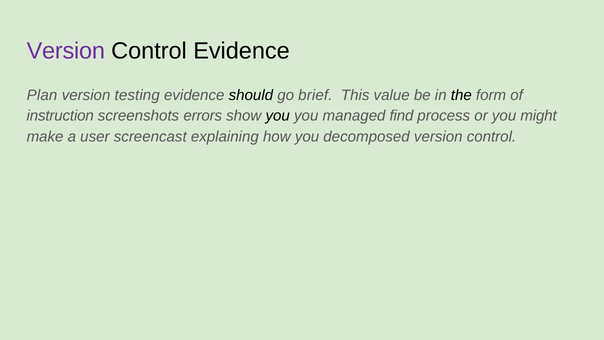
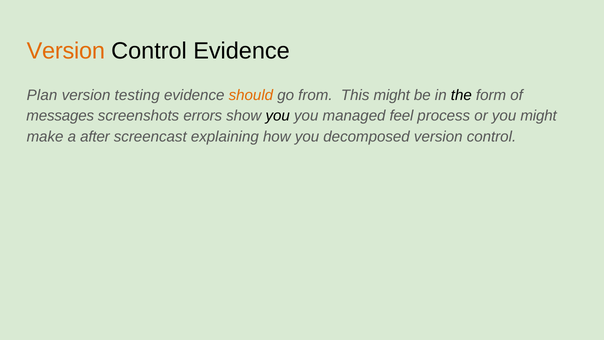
Version at (66, 51) colour: purple -> orange
should colour: black -> orange
brief: brief -> from
This value: value -> might
instruction: instruction -> messages
find: find -> feel
user: user -> after
